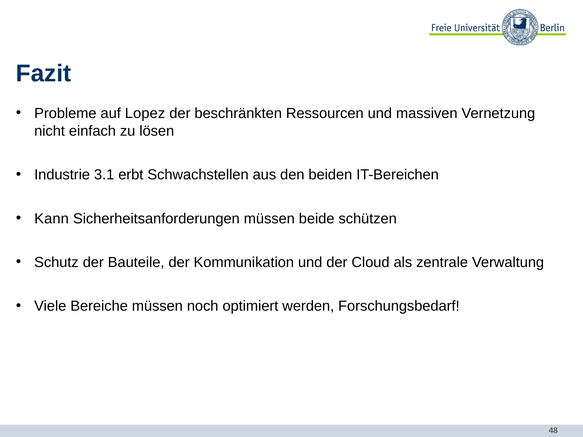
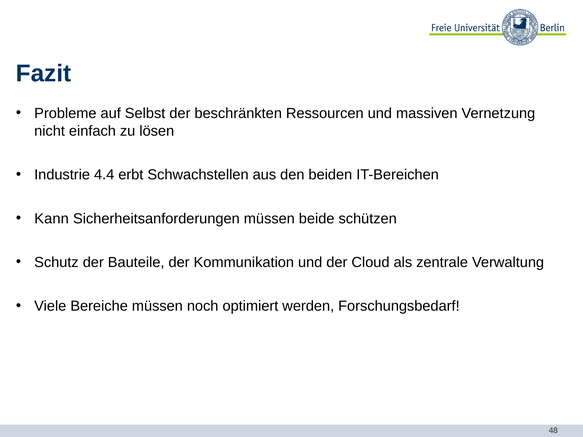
Lopez: Lopez -> Selbst
3.1: 3.1 -> 4.4
